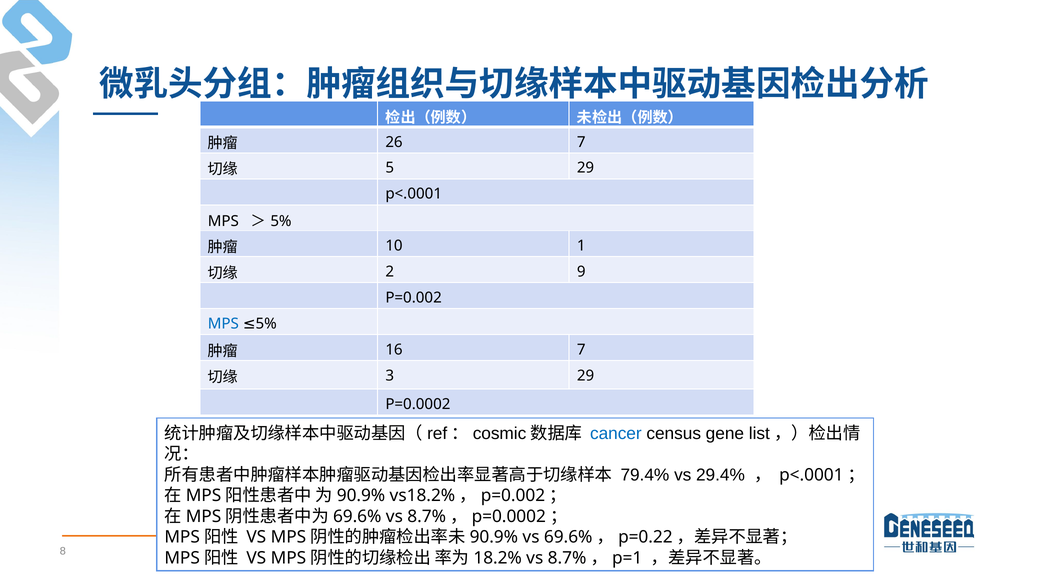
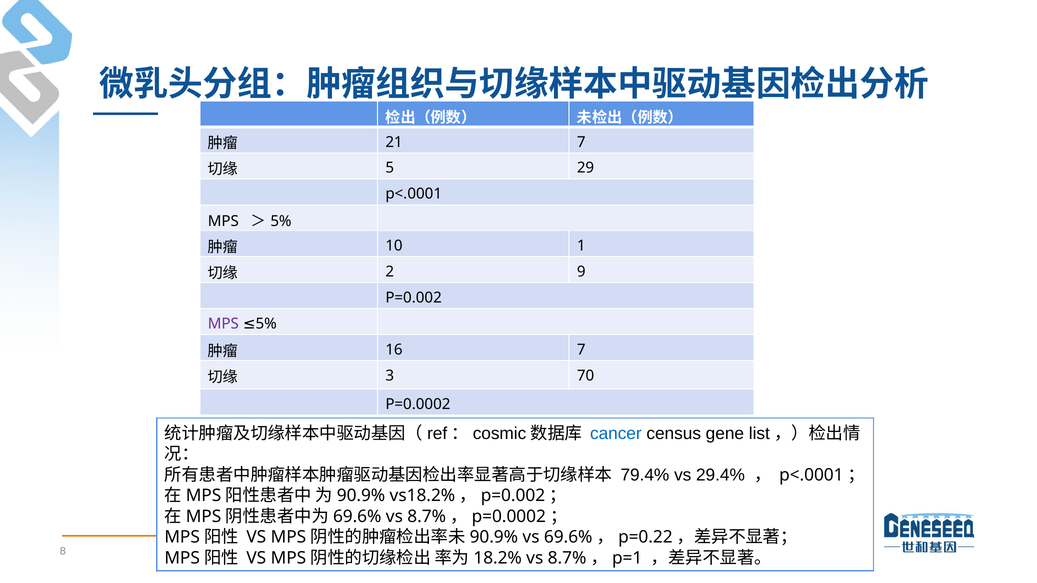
26: 26 -> 21
MPS at (223, 324) colour: blue -> purple
3 29: 29 -> 70
